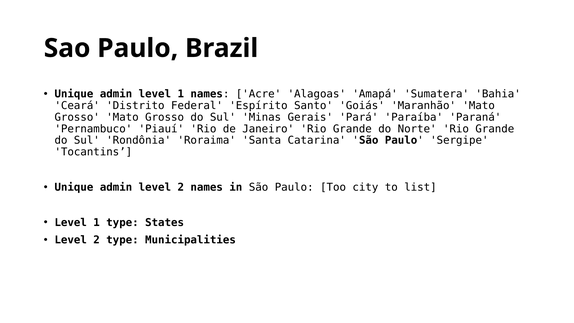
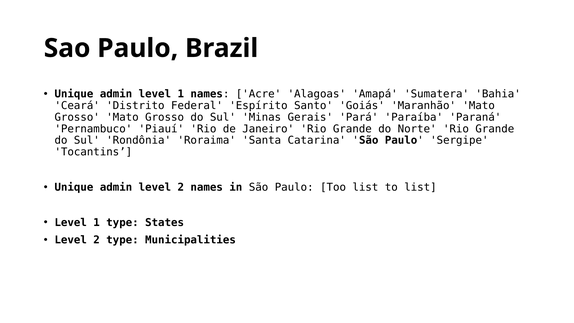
Too city: city -> list
